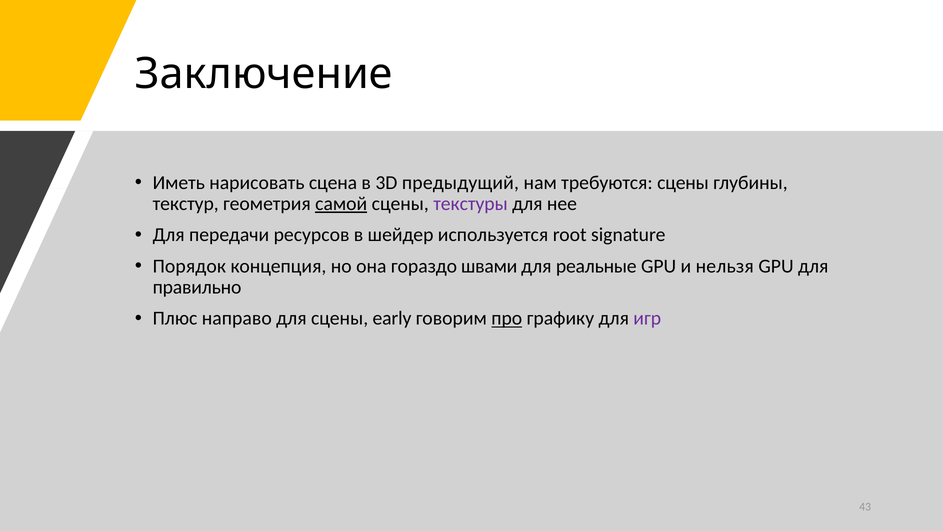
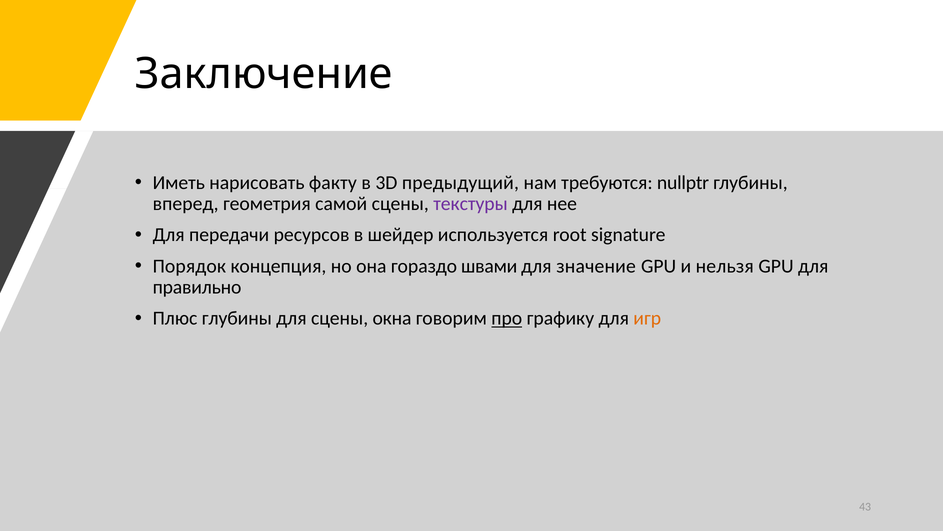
сцена: сцена -> факту
требуются сцены: сцены -> nullptr
текстур: текстур -> вперед
самой underline: present -> none
реальные: реальные -> значение
Плюс направо: направо -> глубины
early: early -> окна
игр colour: purple -> orange
